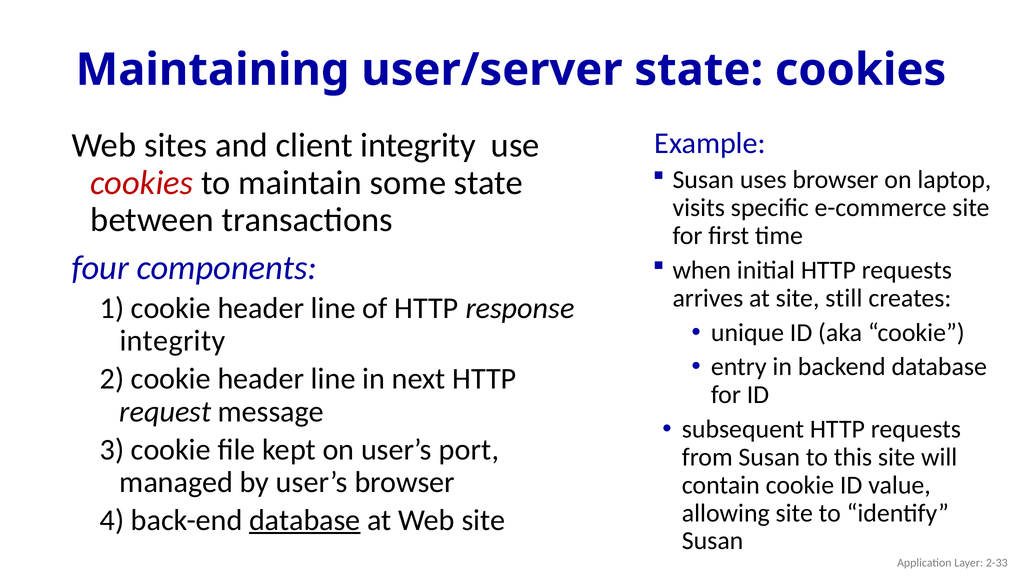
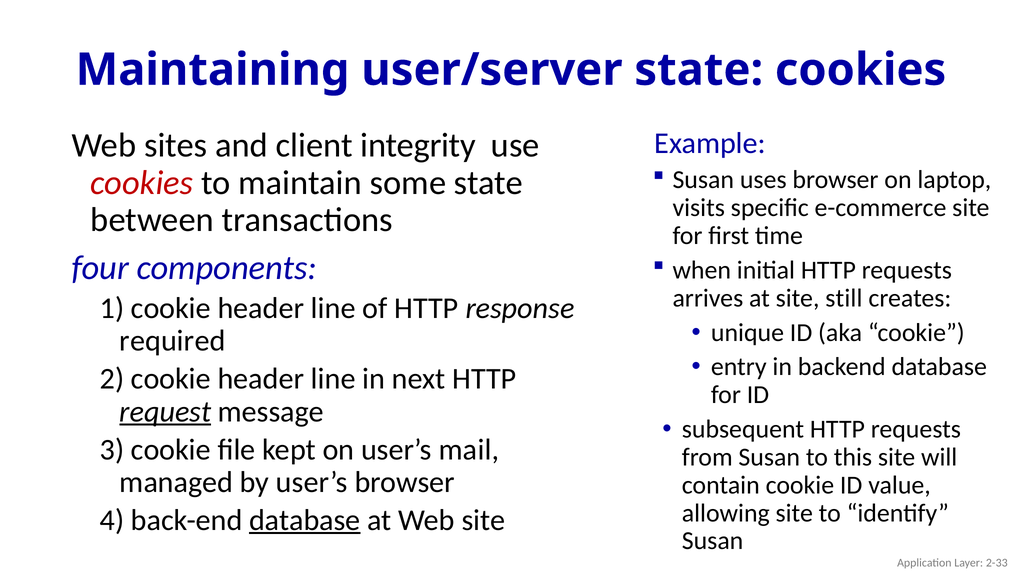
integrity at (172, 341): integrity -> required
request underline: none -> present
port: port -> mail
